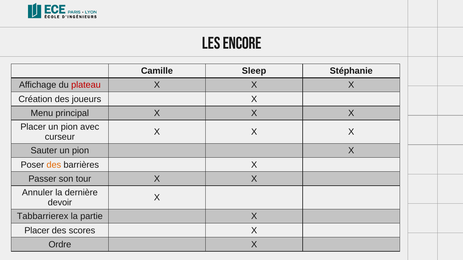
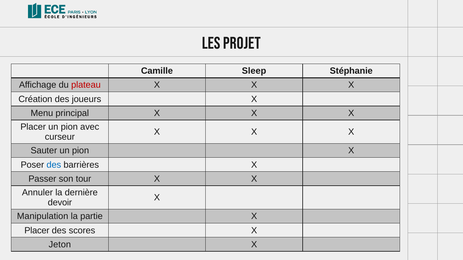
encore: encore -> projet
des at (54, 165) colour: orange -> blue
Tabbarrierex: Tabbarrierex -> Manipulation
Ordre: Ordre -> Jeton
